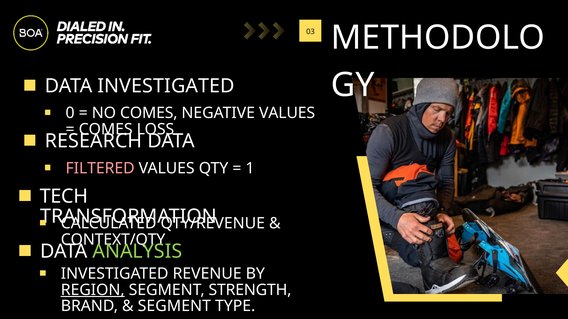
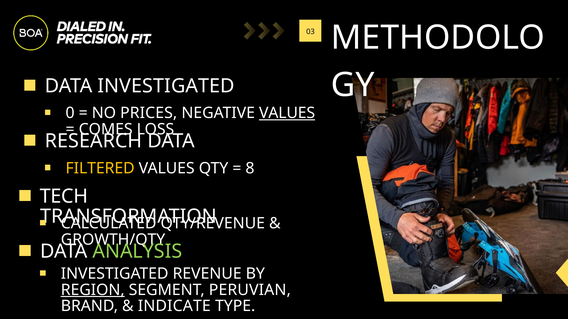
NO COMES: COMES -> PRICES
VALUES at (287, 113) underline: none -> present
FILTERED colour: pink -> yellow
1: 1 -> 8
CONTEXT/QTY: CONTEXT/QTY -> GROWTH/QTY
STRENGTH: STRENGTH -> PERUVIAN
SEGMENT at (174, 307): SEGMENT -> INDICATE
